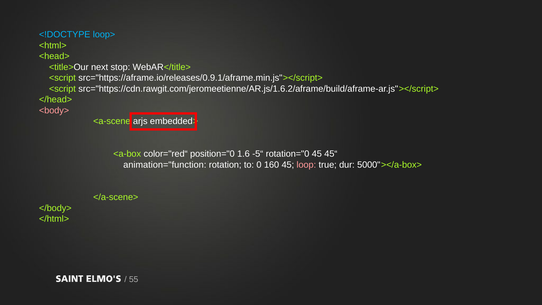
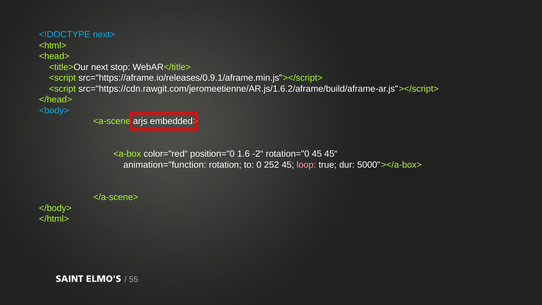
loop>: loop> -> next>
<body> colour: pink -> light blue
-5“: -5“ -> -2“
160: 160 -> 252
